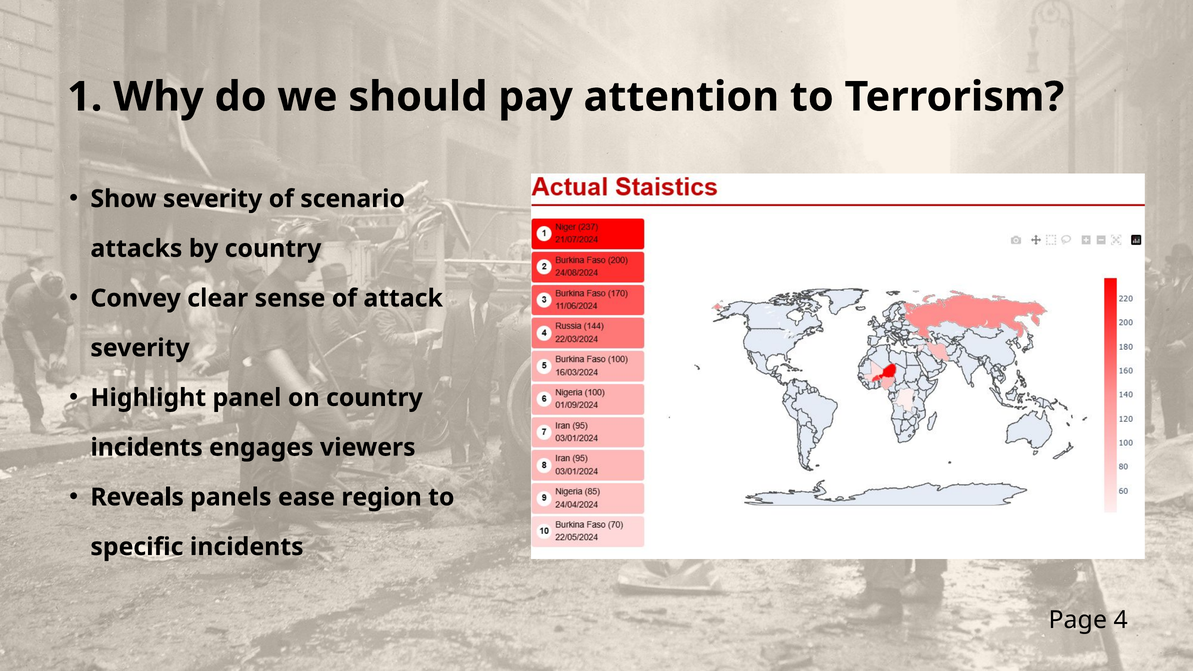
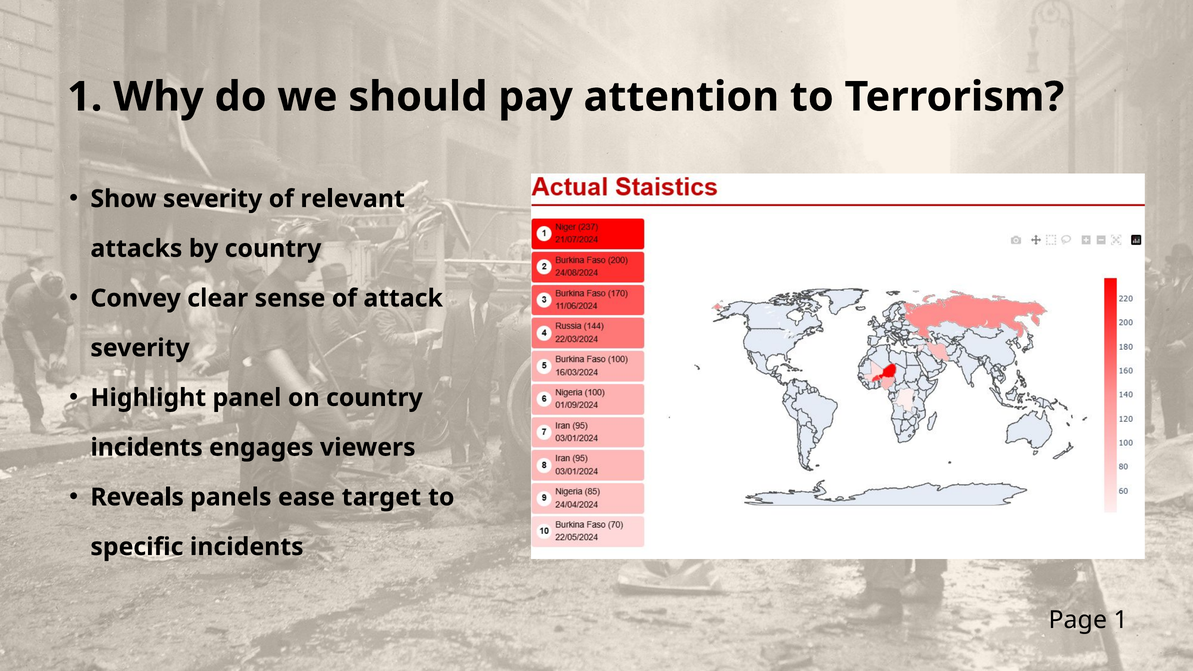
scenario: scenario -> relevant
region: region -> target
Page 4: 4 -> 1
